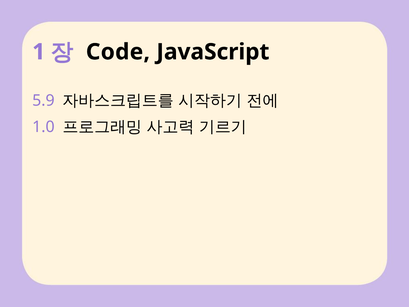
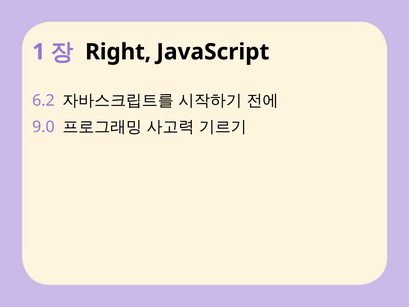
Code: Code -> Right
5.9: 5.9 -> 6.2
1.0: 1.0 -> 9.0
